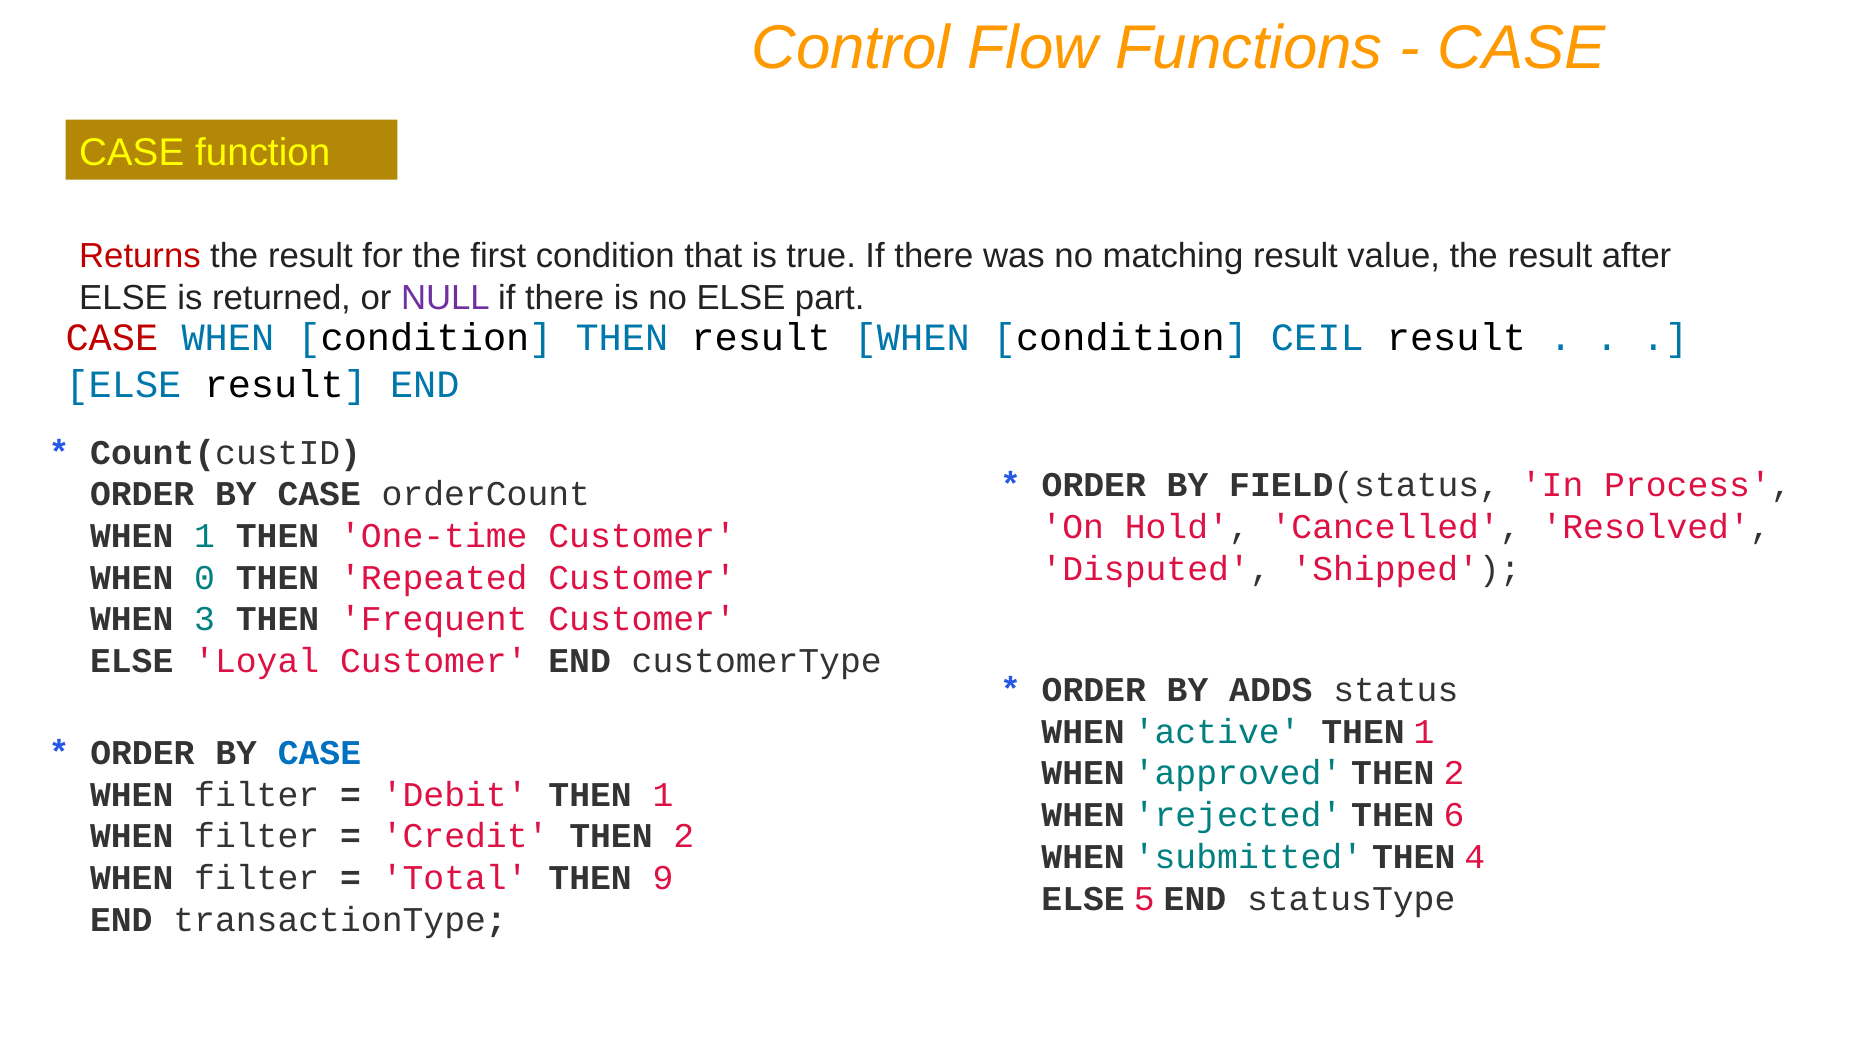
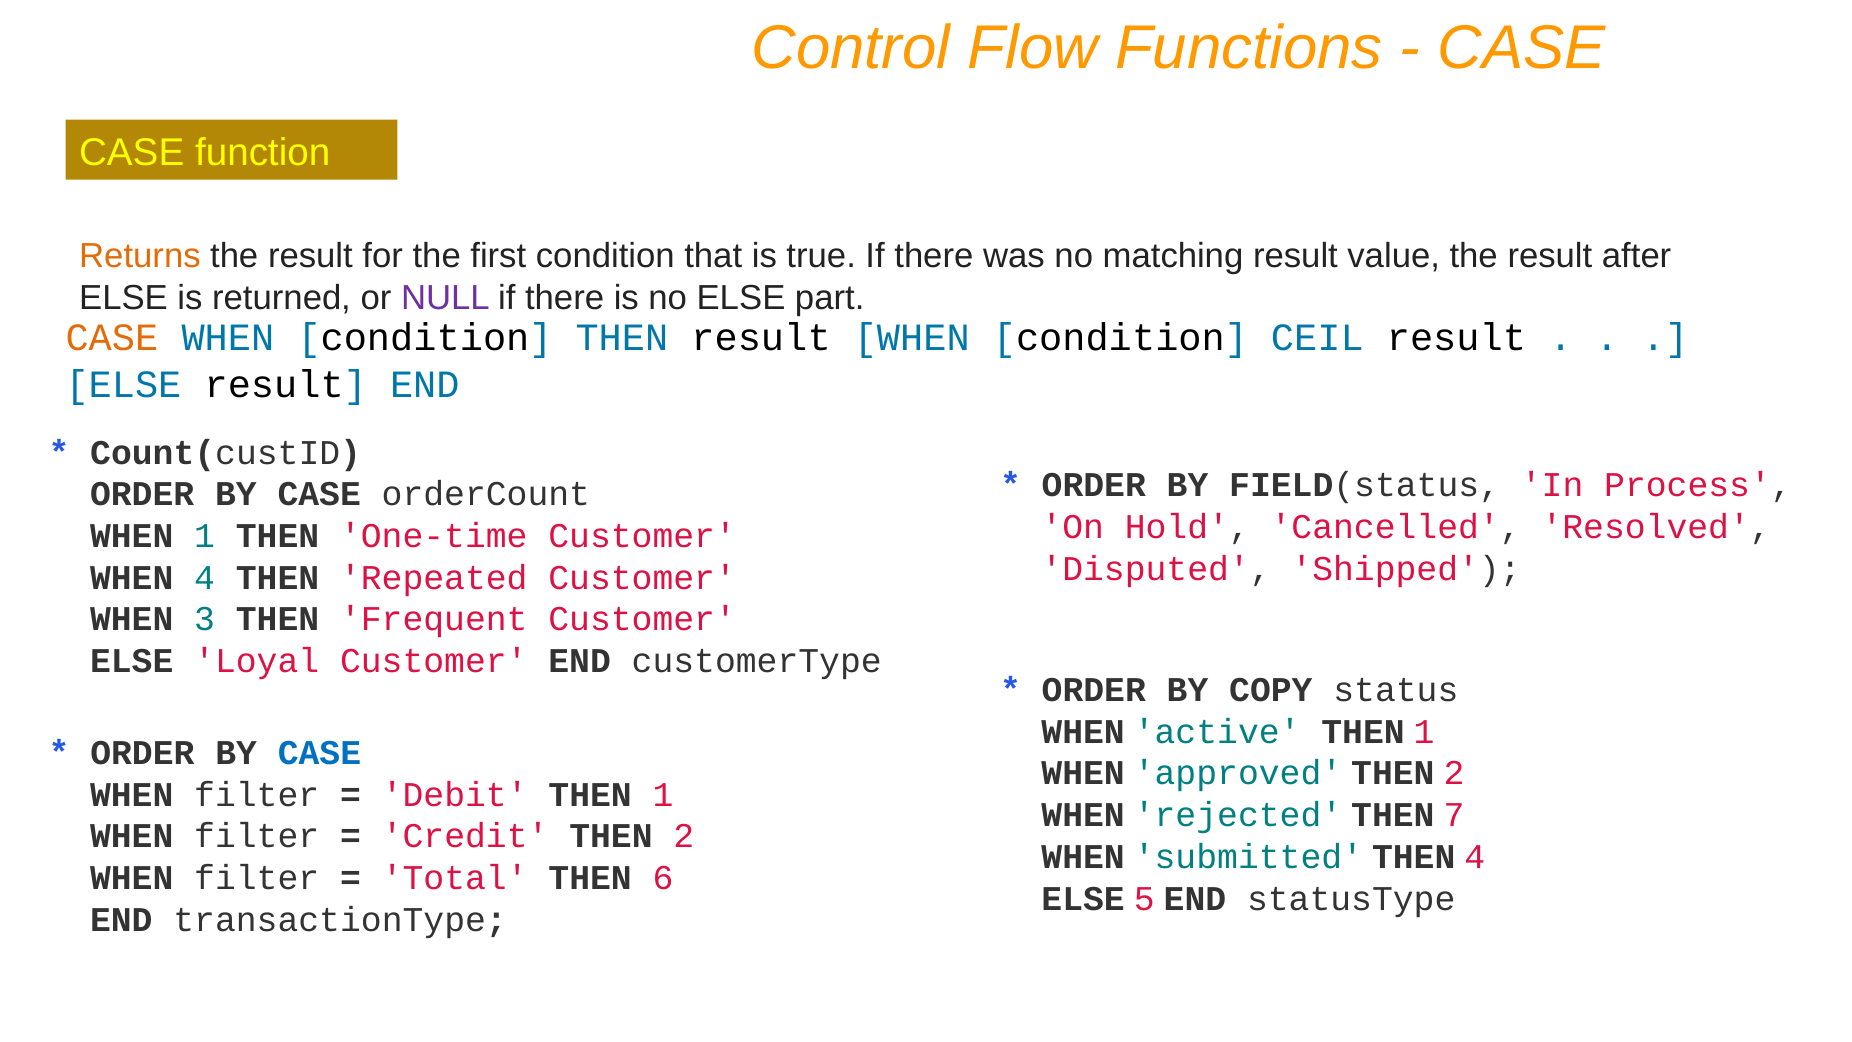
Returns colour: red -> orange
CASE at (112, 338) colour: red -> orange
WHEN 0: 0 -> 4
ADDS: ADDS -> COPY
6: 6 -> 7
9: 9 -> 6
